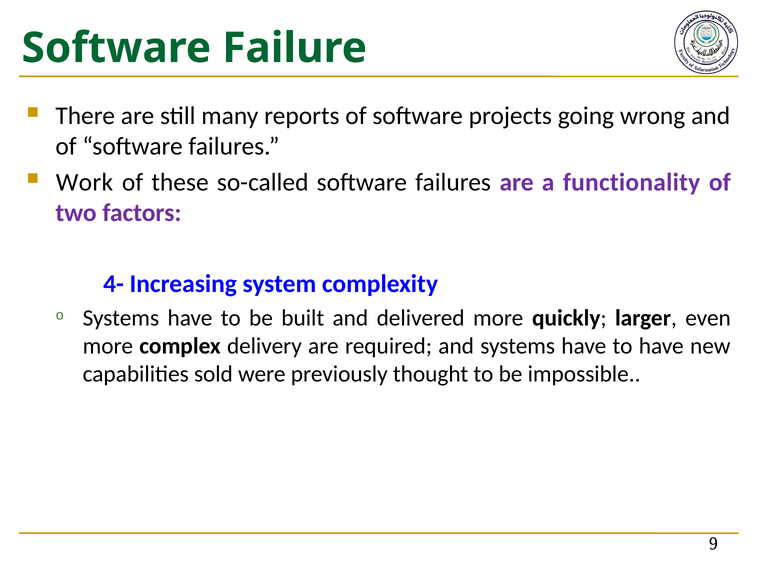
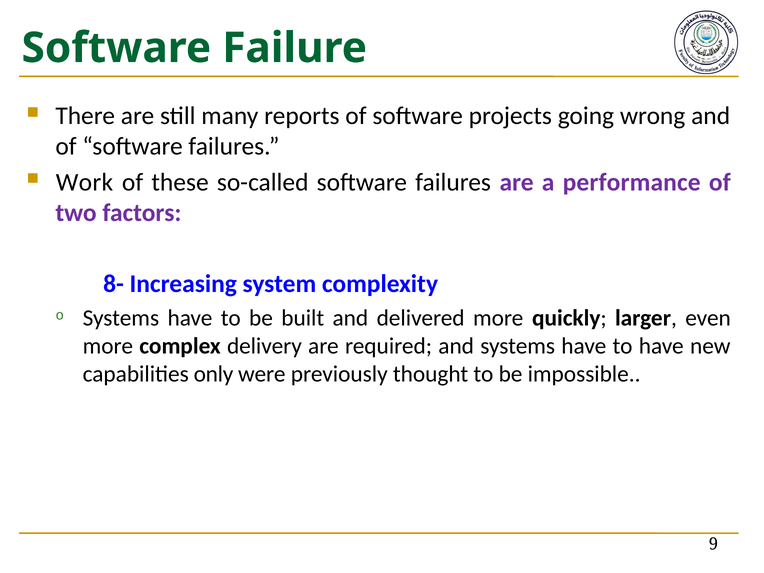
functionality: functionality -> performance
4-: 4- -> 8-
sold: sold -> only
